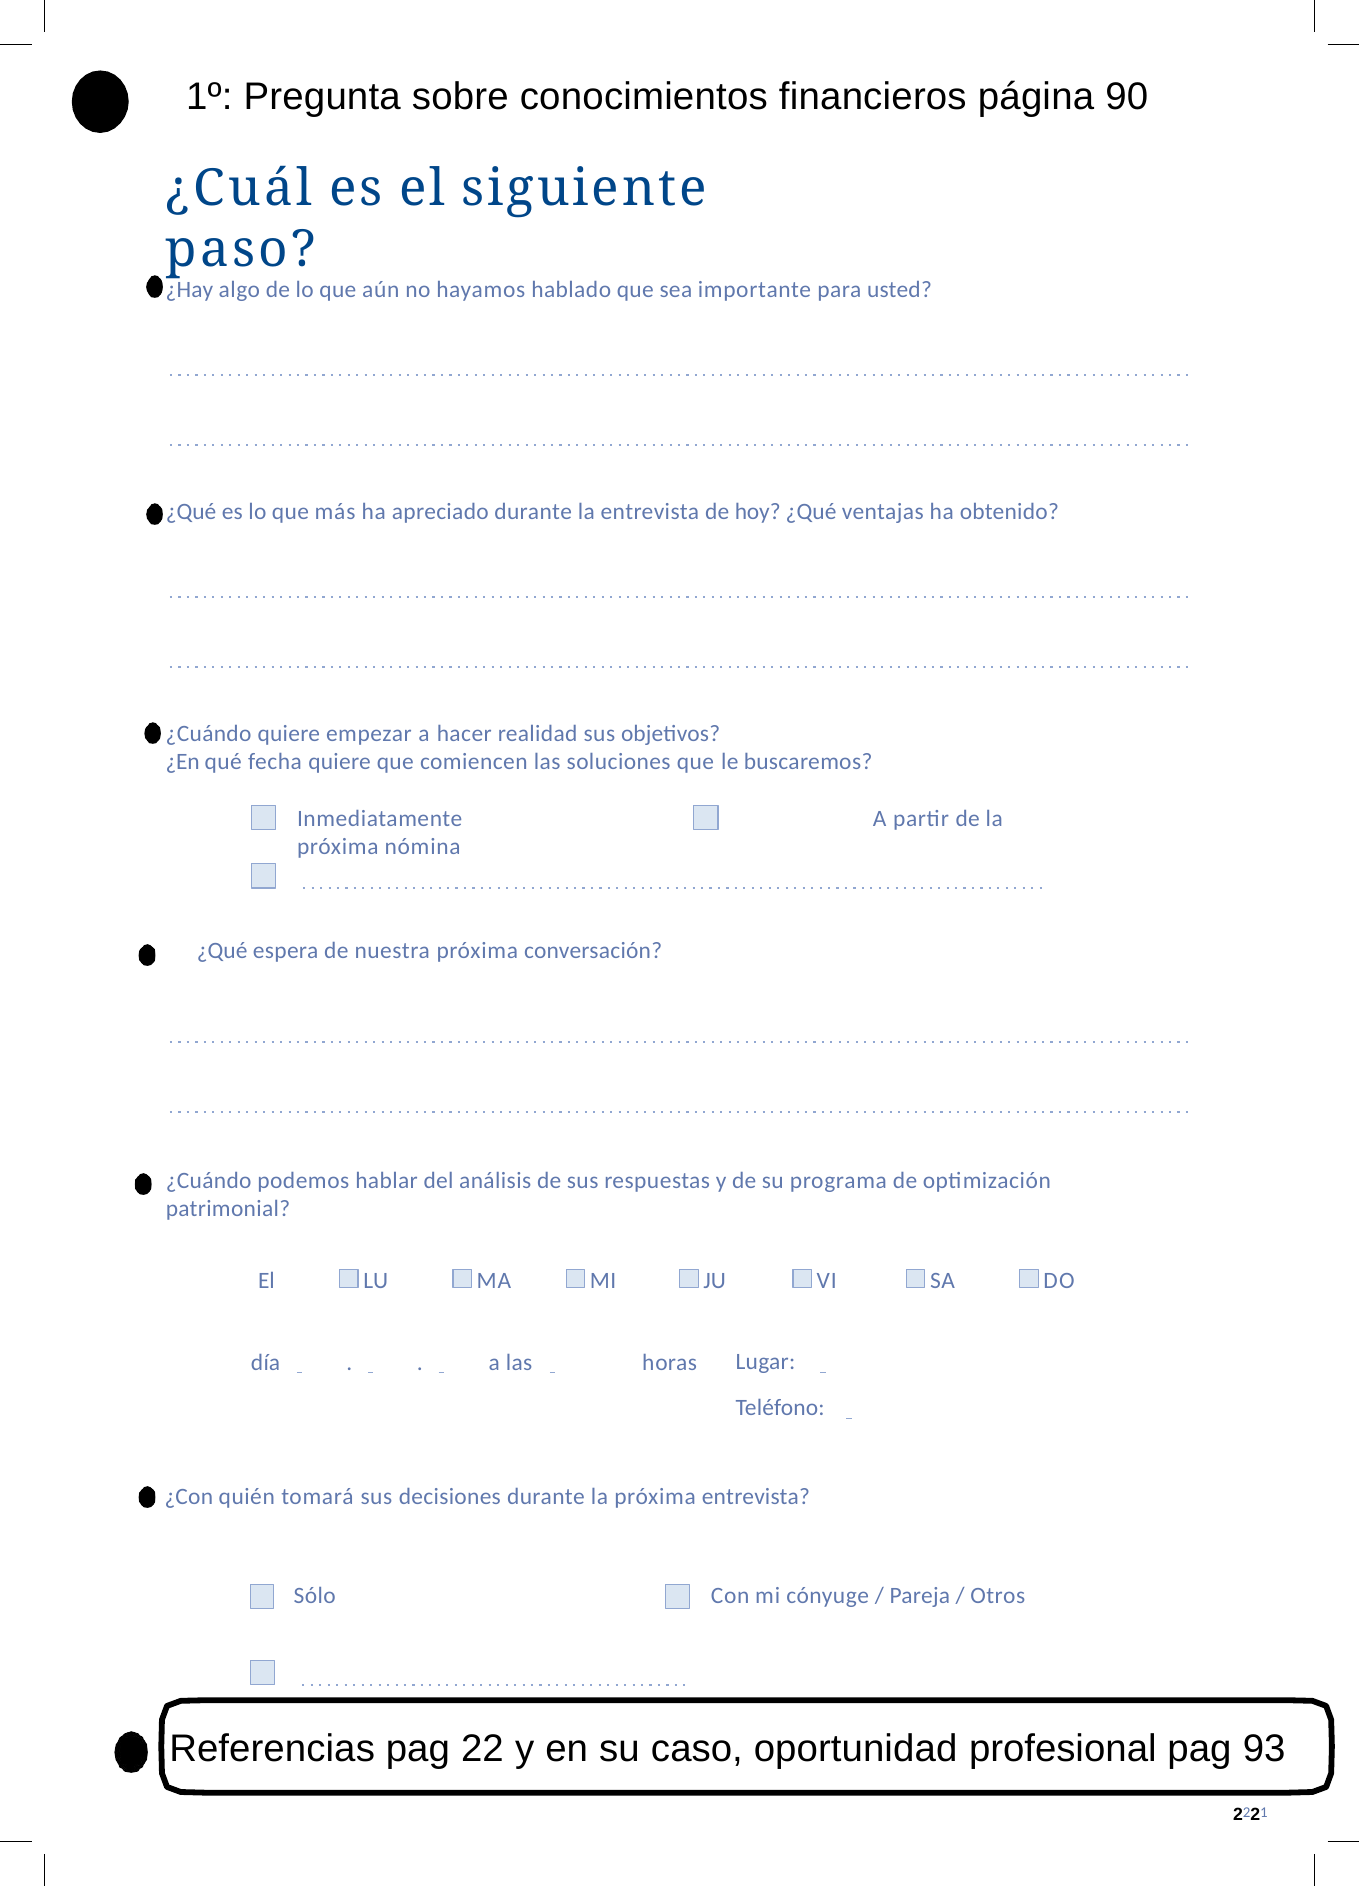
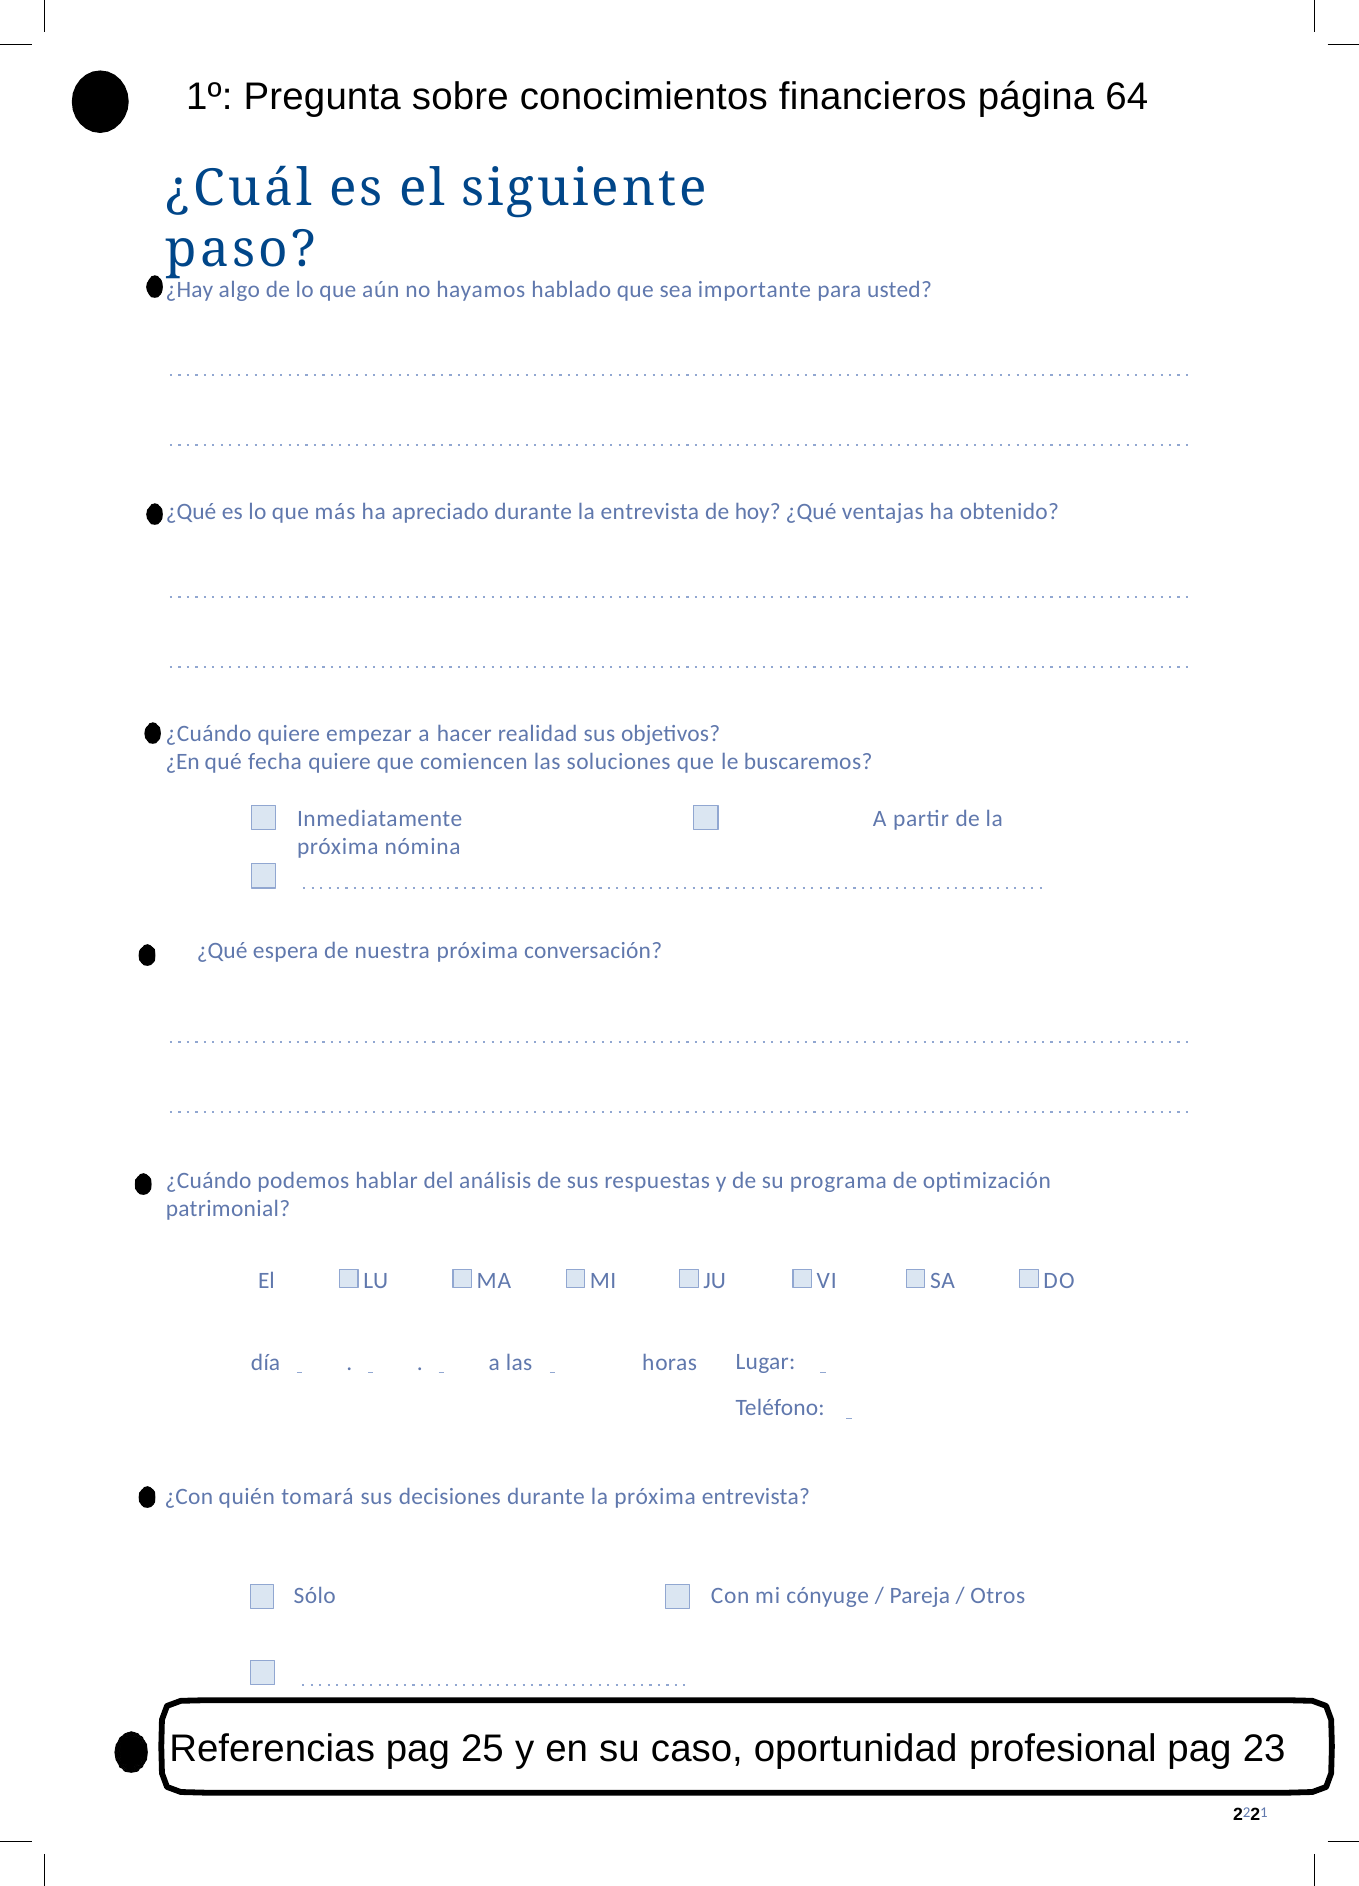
90: 90 -> 64
22: 22 -> 25
93: 93 -> 23
